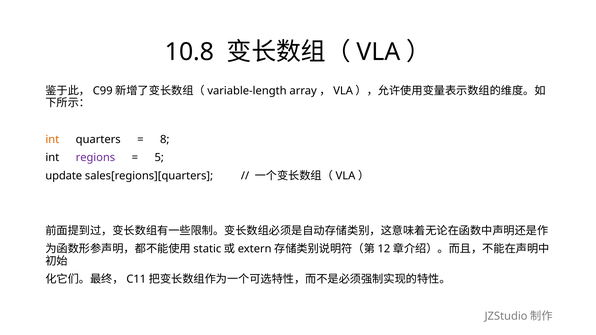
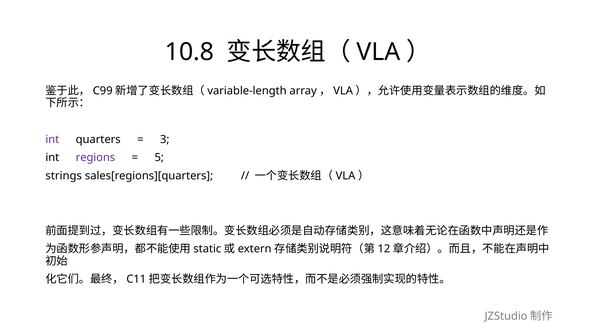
int at (52, 139) colour: orange -> purple
8: 8 -> 3
update: update -> strings
